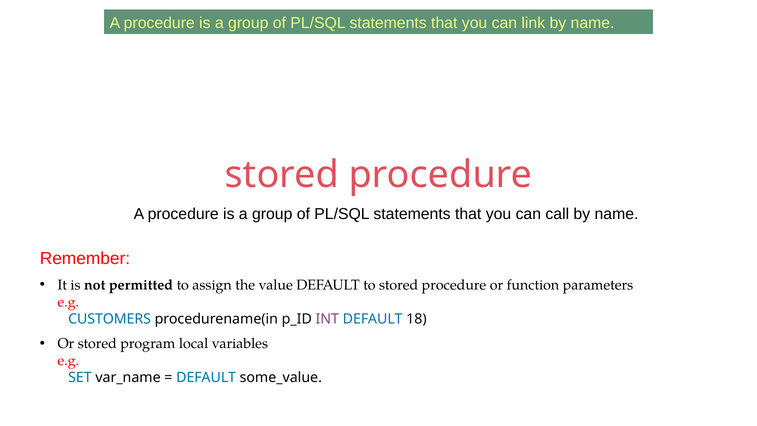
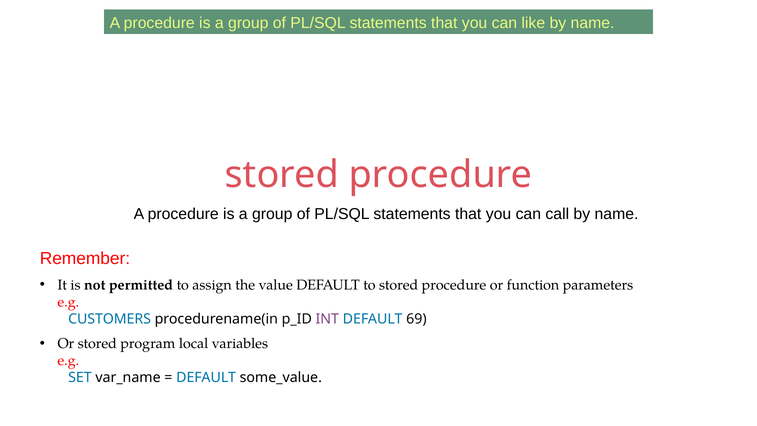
link: link -> like
18: 18 -> 69
